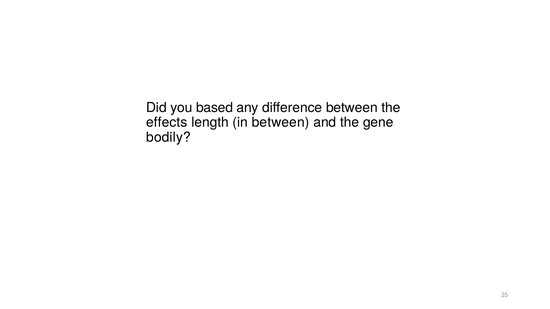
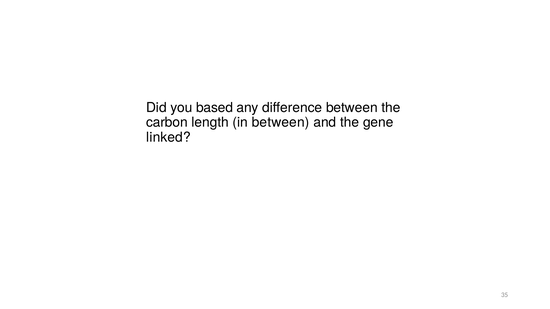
effects: effects -> carbon
bodily: bodily -> linked
